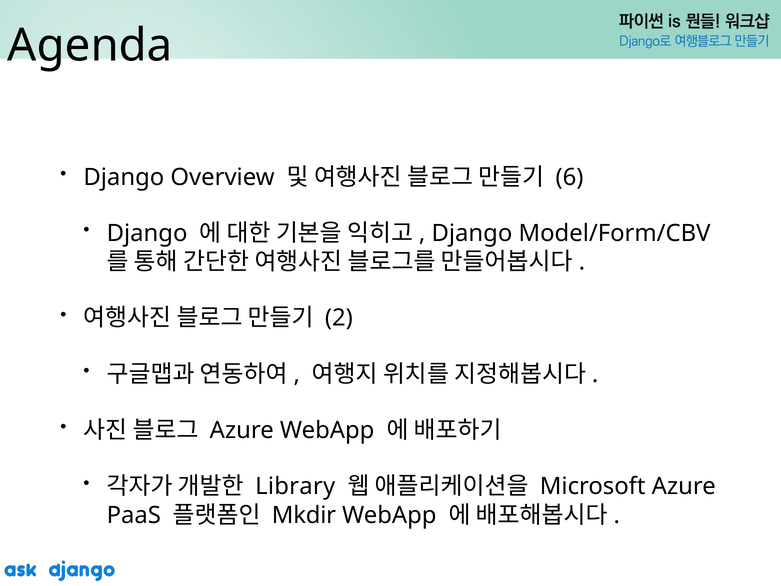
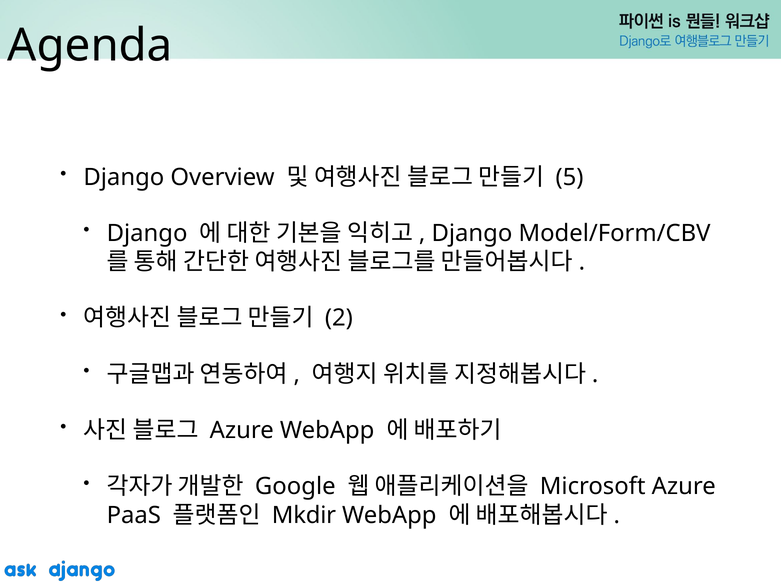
6: 6 -> 5
Library: Library -> Google
